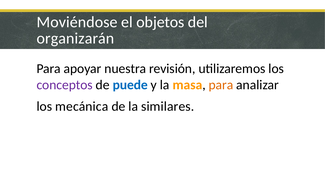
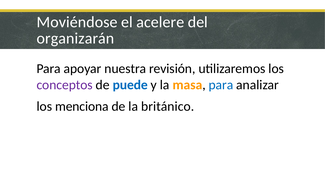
objetos: objetos -> acelere
para at (221, 85) colour: orange -> blue
mecánica: mecánica -> menciona
similares: similares -> británico
